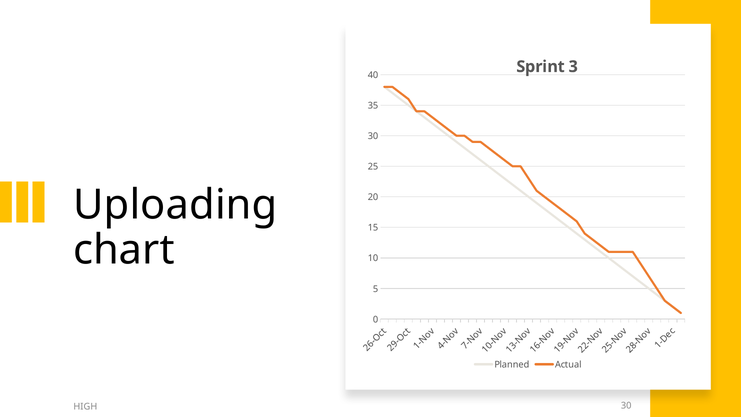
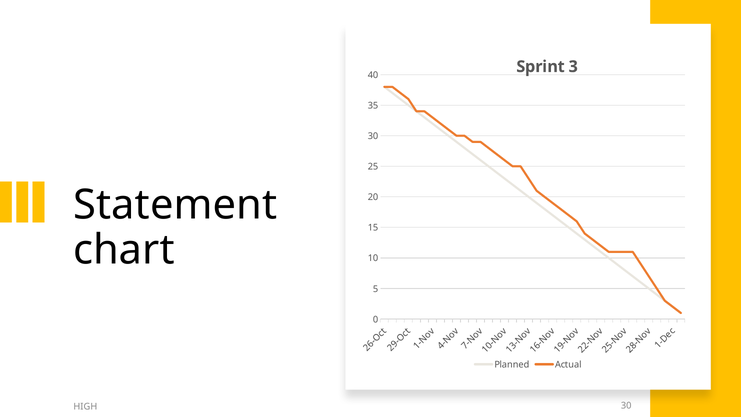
Uploading: Uploading -> Statement
